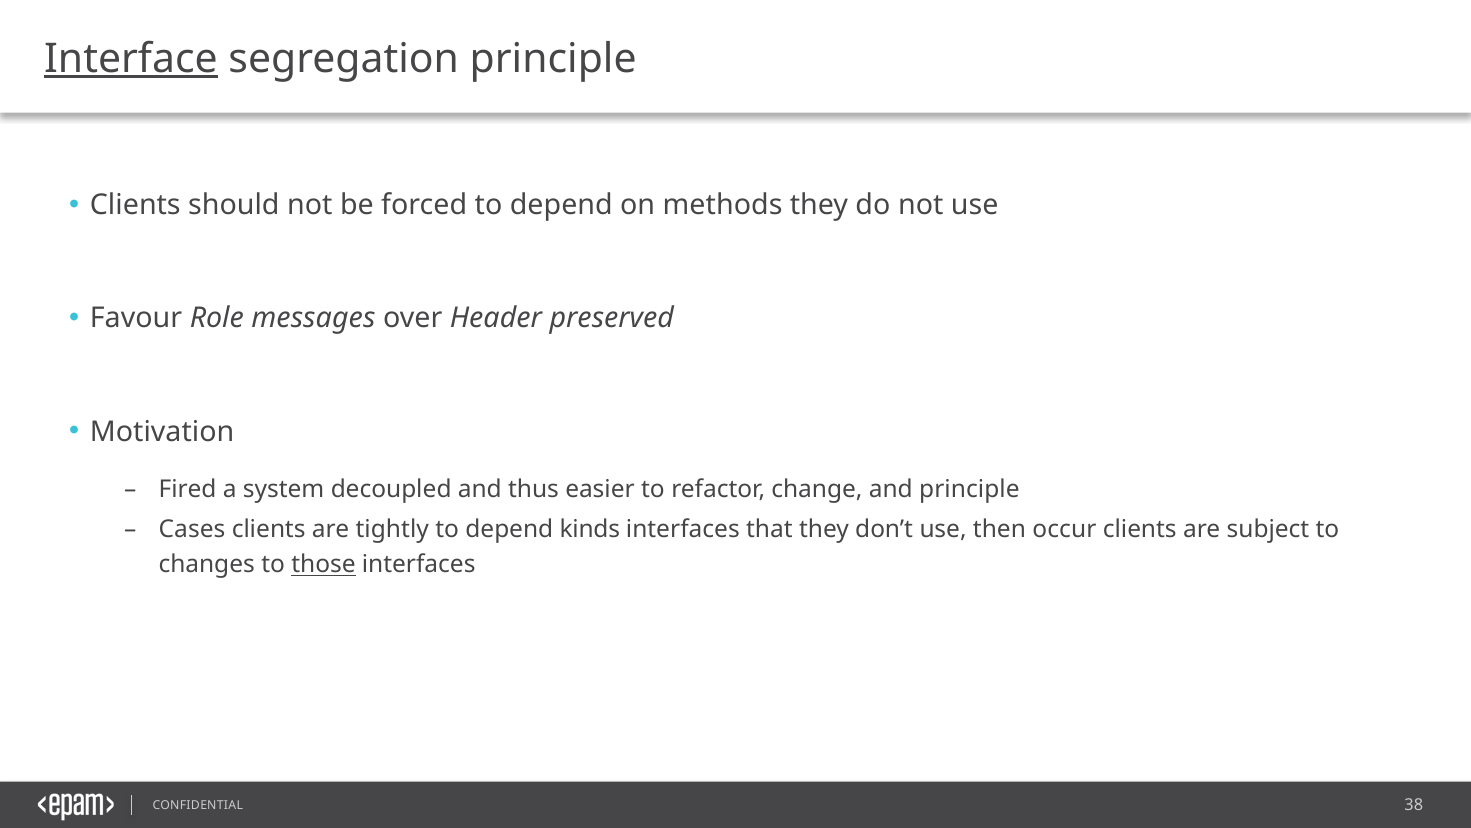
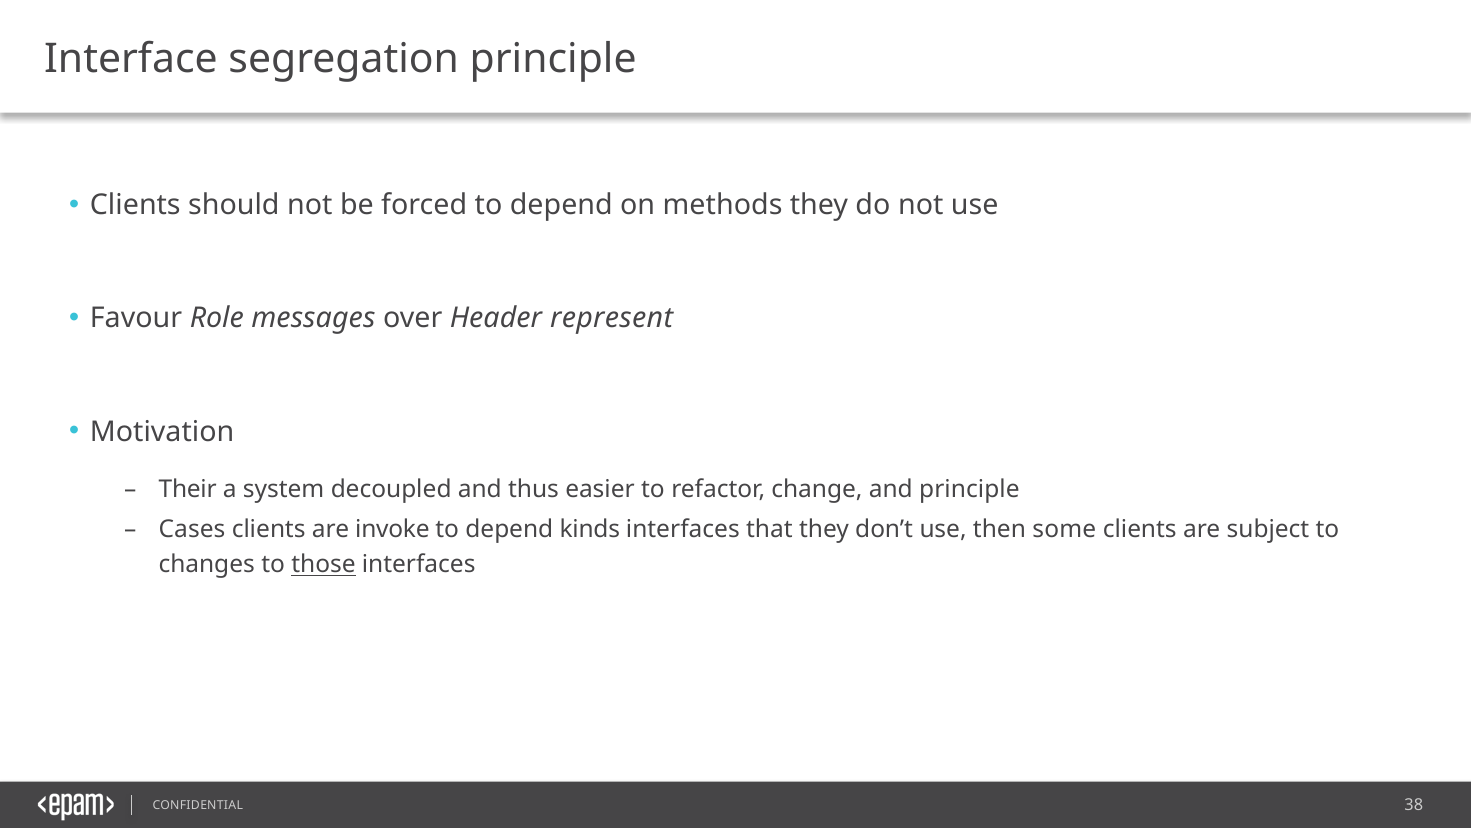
Interface underline: present -> none
preserved: preserved -> represent
Fired: Fired -> Their
tightly: tightly -> invoke
occur: occur -> some
